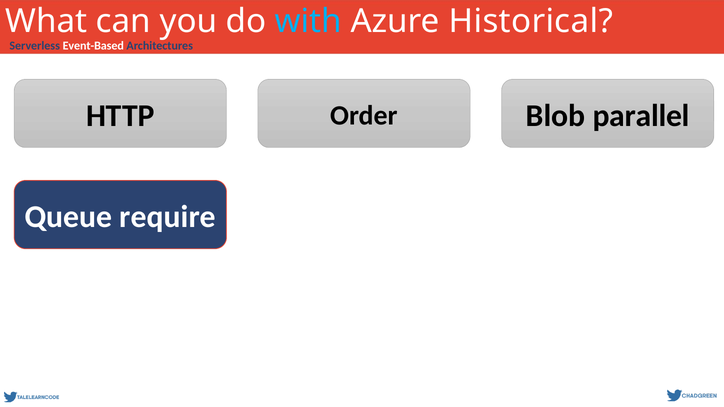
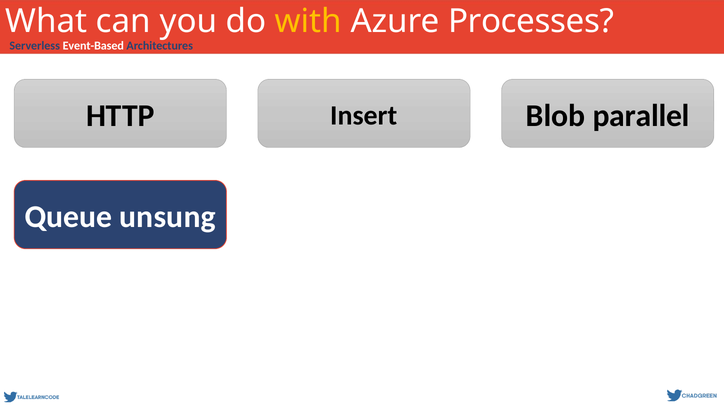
with colour: light blue -> yellow
Historical: Historical -> Processes
Order: Order -> Insert
require: require -> unsung
